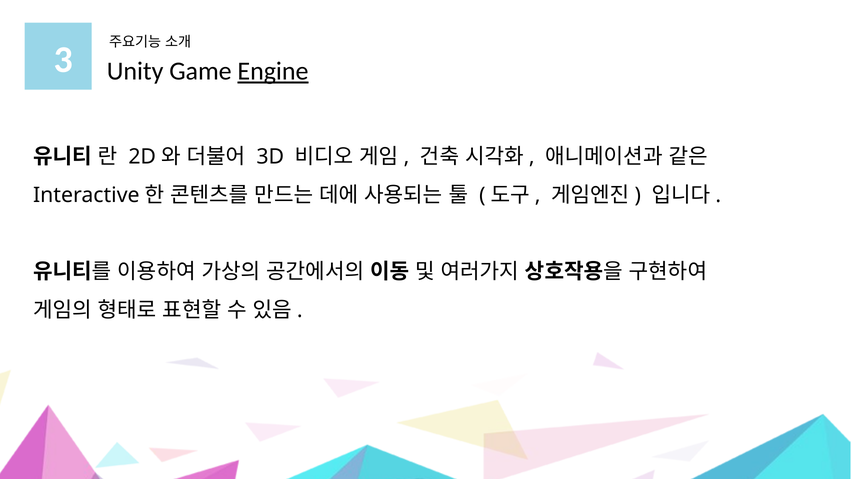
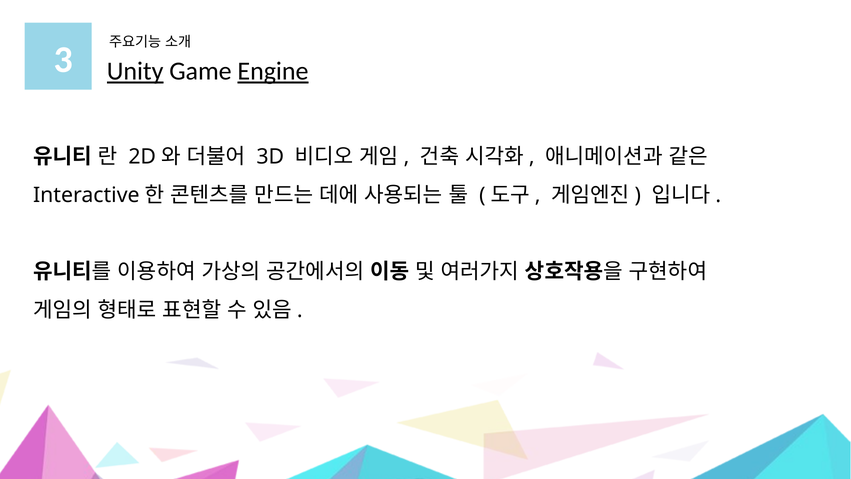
Unity underline: none -> present
